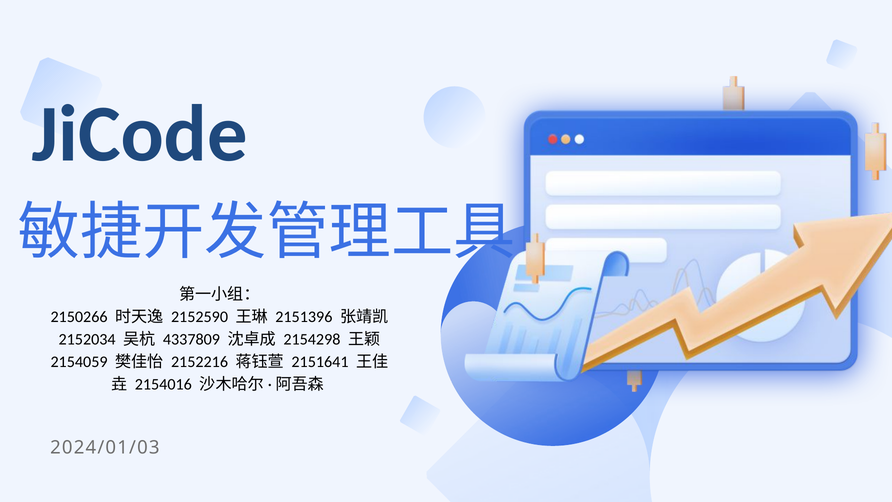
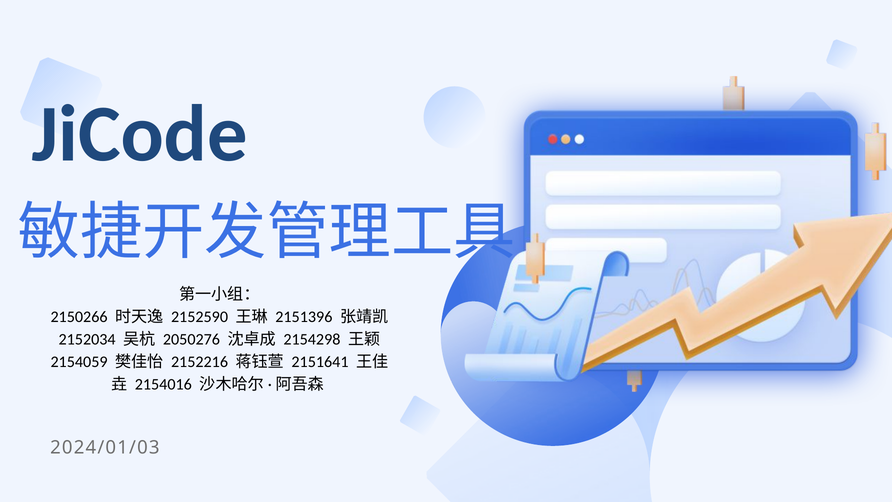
4337809: 4337809 -> 2050276
